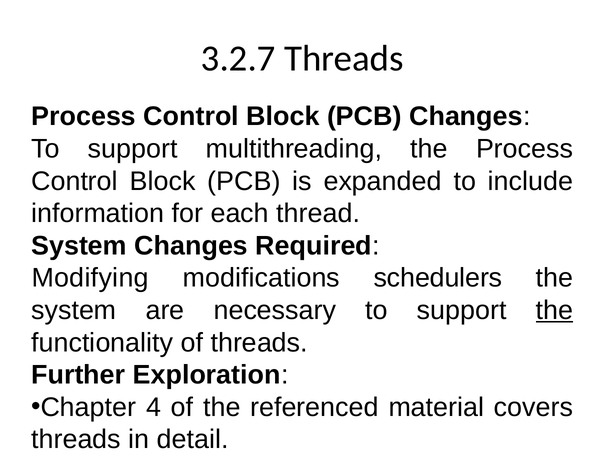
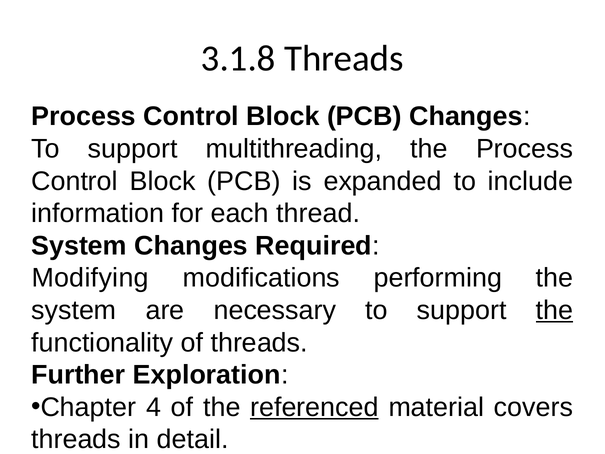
3.2.7: 3.2.7 -> 3.1.8
schedulers: schedulers -> performing
referenced underline: none -> present
